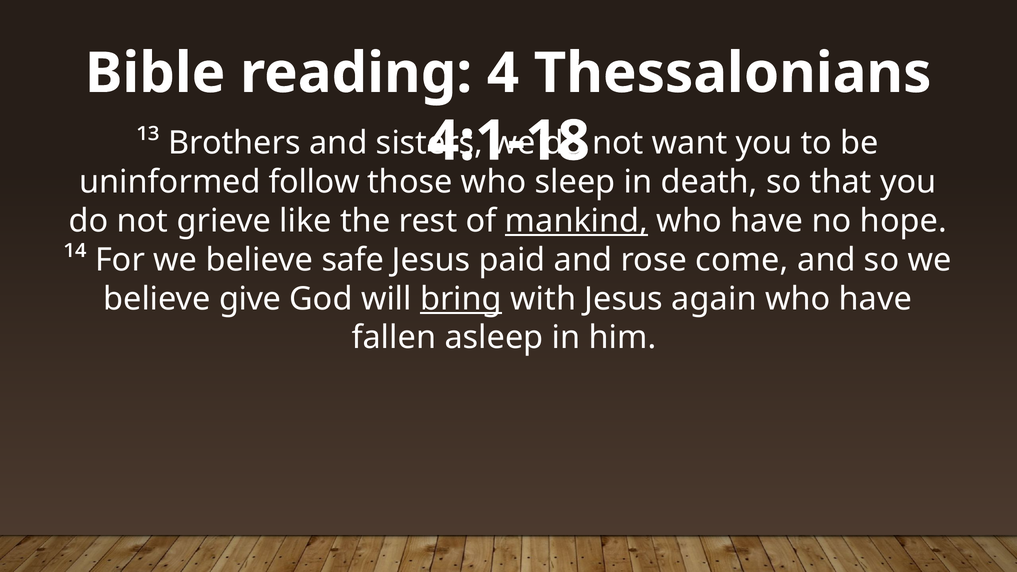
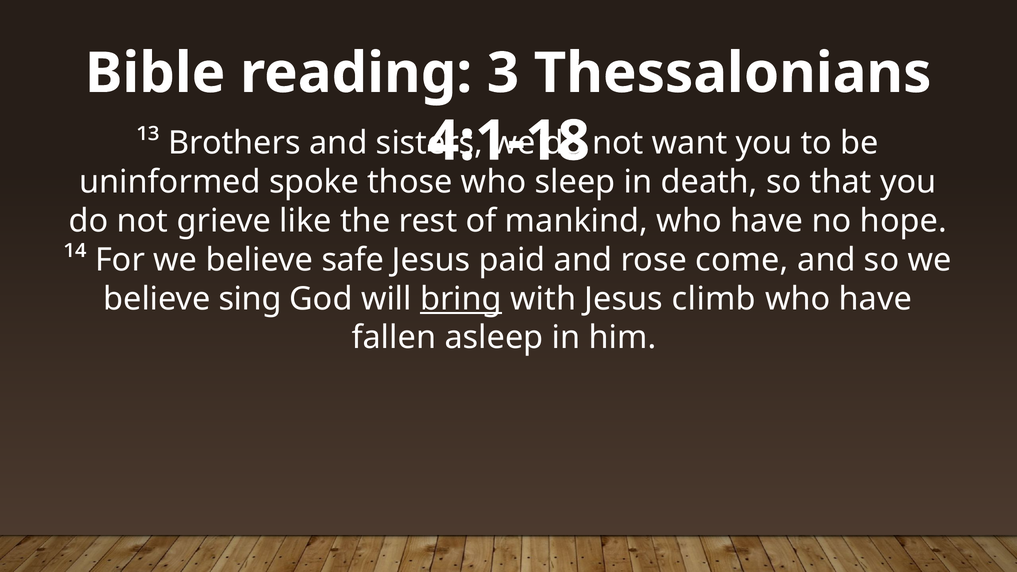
4: 4 -> 3
follow: follow -> spoke
mankind underline: present -> none
give: give -> sing
again: again -> climb
